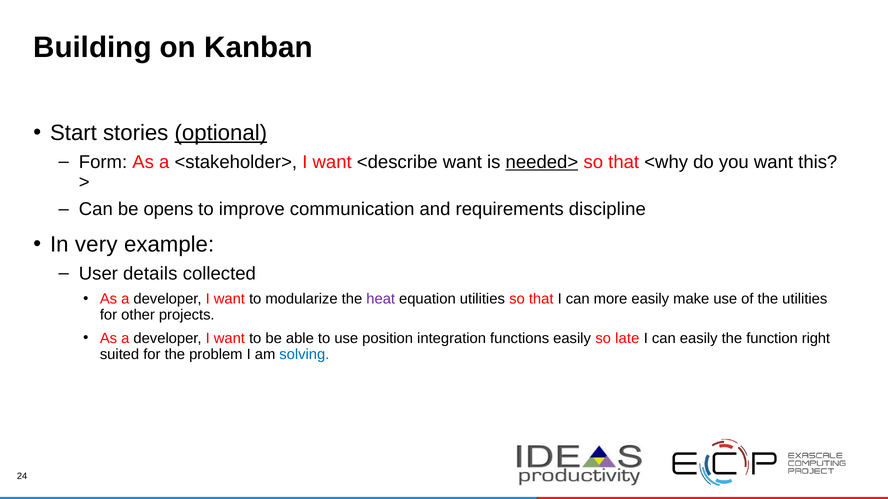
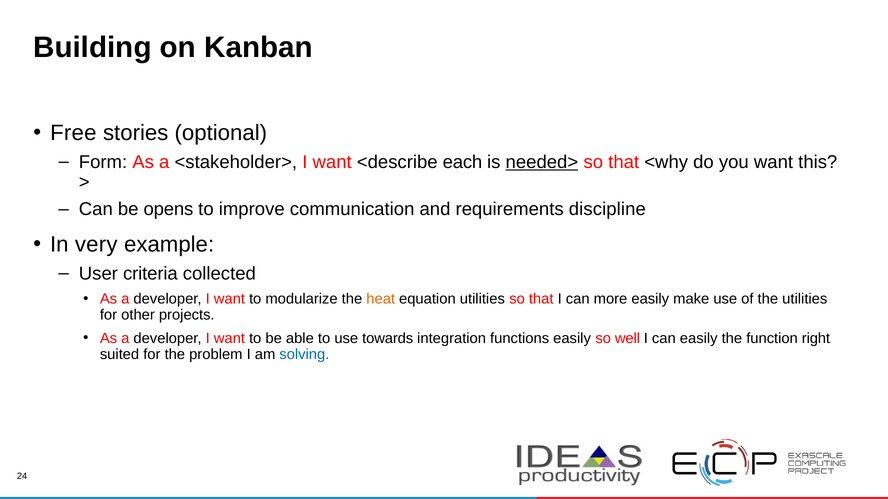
Start: Start -> Free
optional underline: present -> none
<describe want: want -> each
details: details -> criteria
heat colour: purple -> orange
position: position -> towards
late: late -> well
